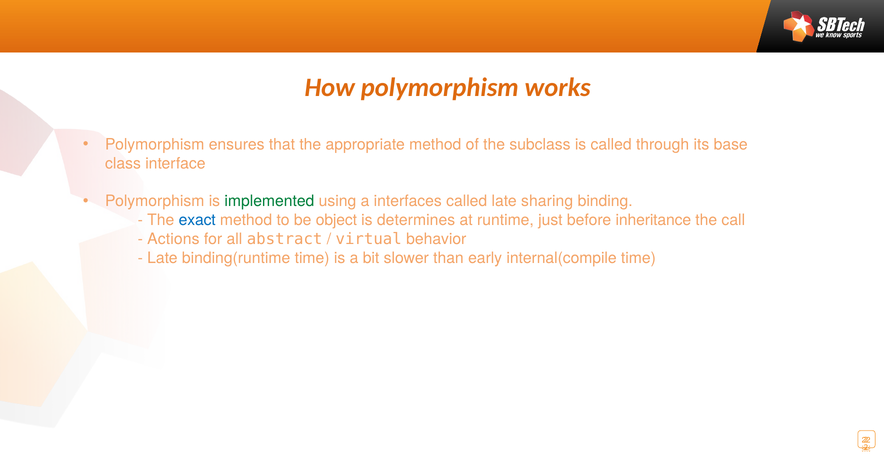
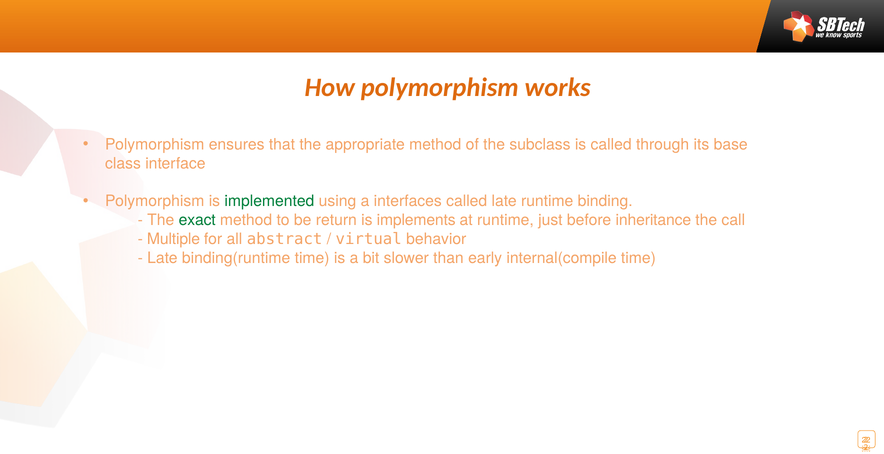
late sharing: sharing -> runtime
exact colour: blue -> green
object: object -> return
determines: determines -> implements
Actions: Actions -> Multiple
